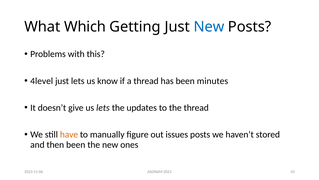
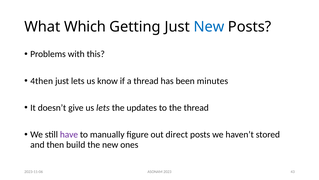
4level: 4level -> 4then
have colour: orange -> purple
issues: issues -> direct
then been: been -> build
